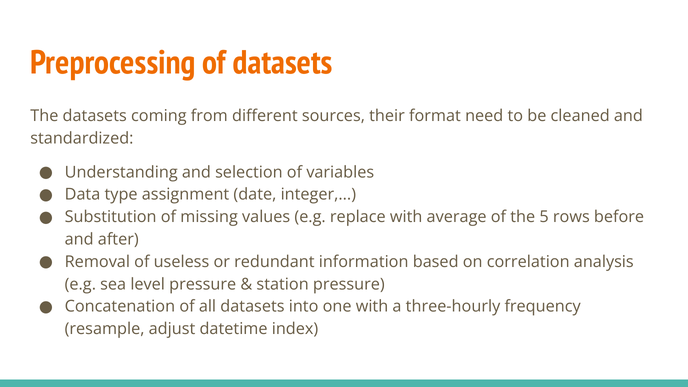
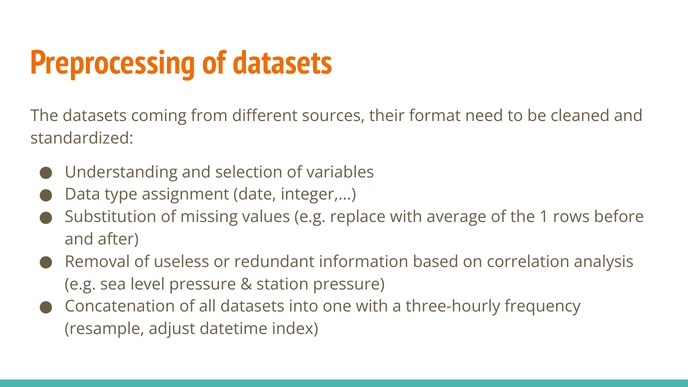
5: 5 -> 1
